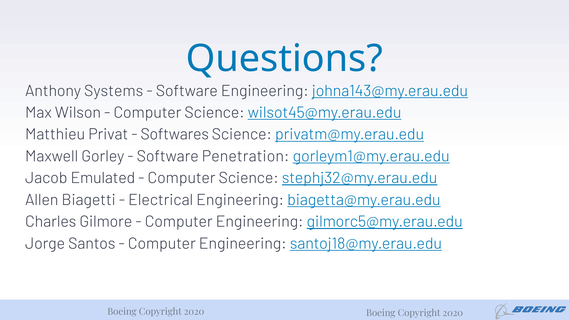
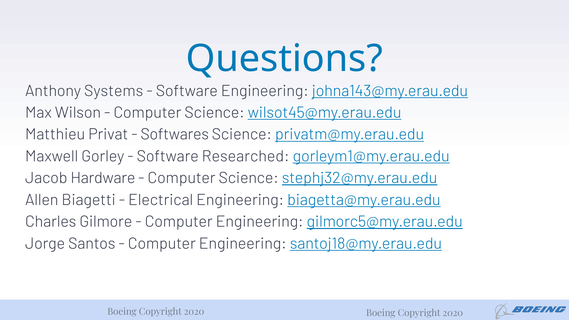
Penetration: Penetration -> Researched
Emulated: Emulated -> Hardware
